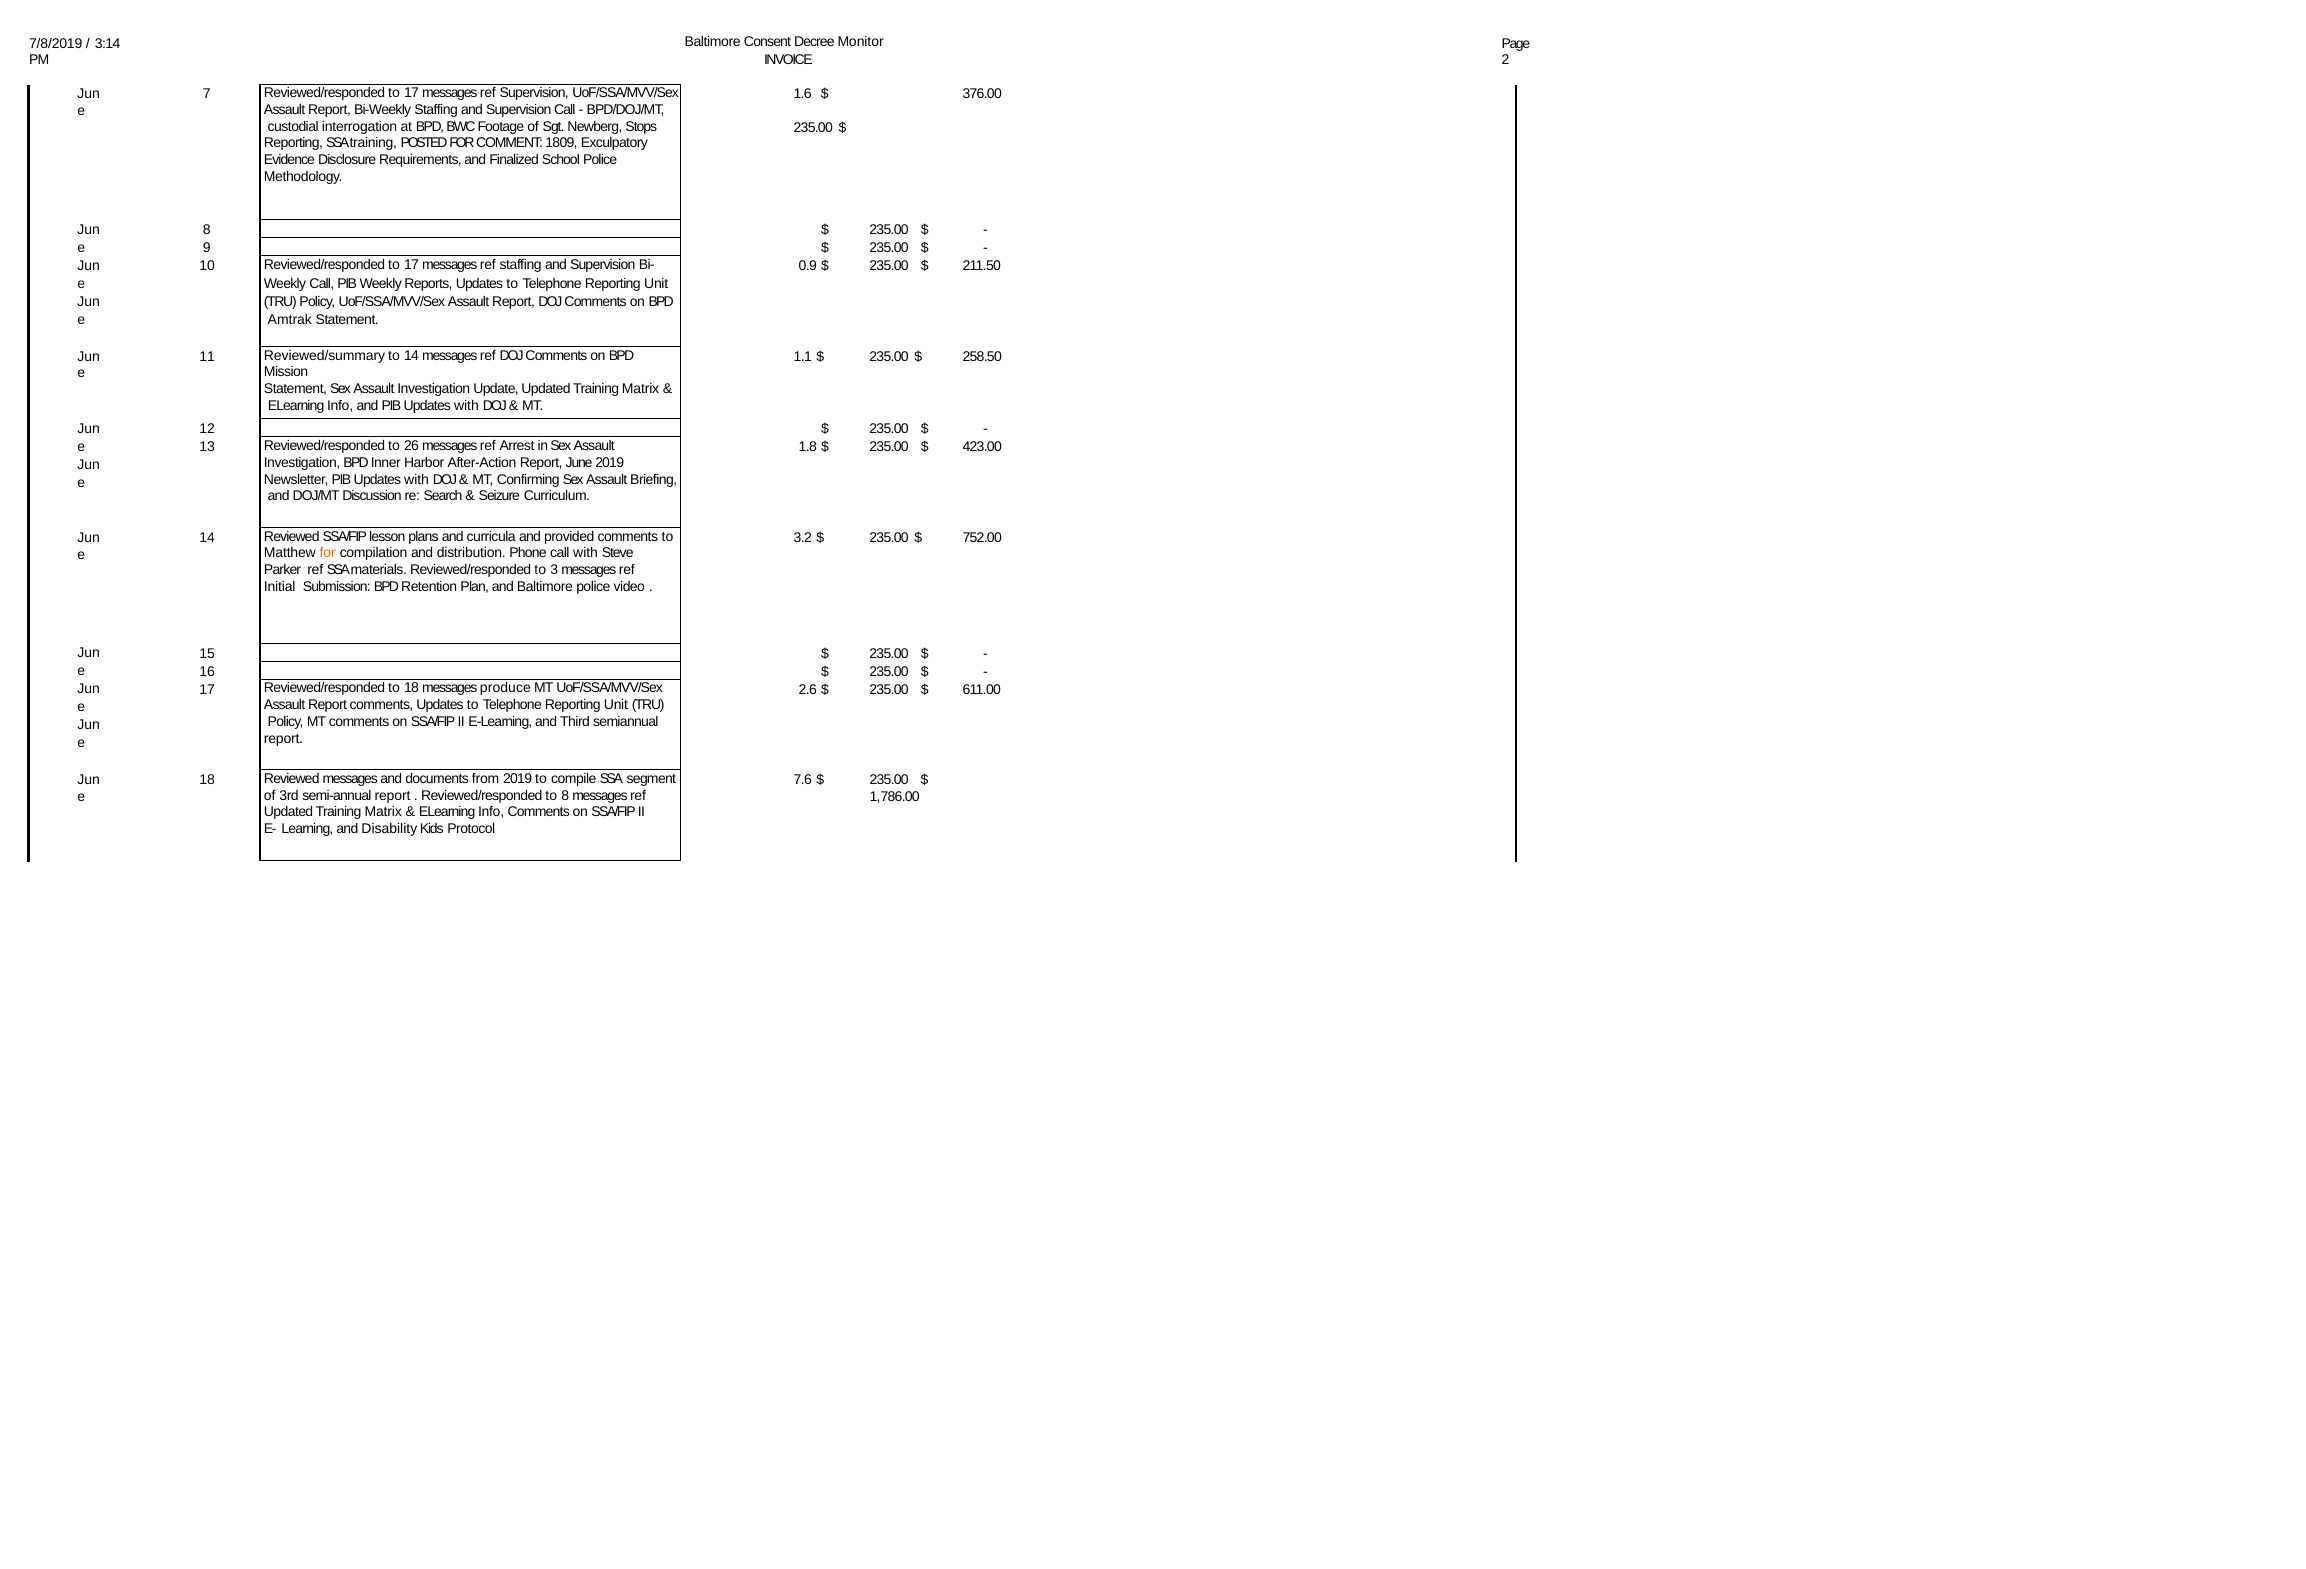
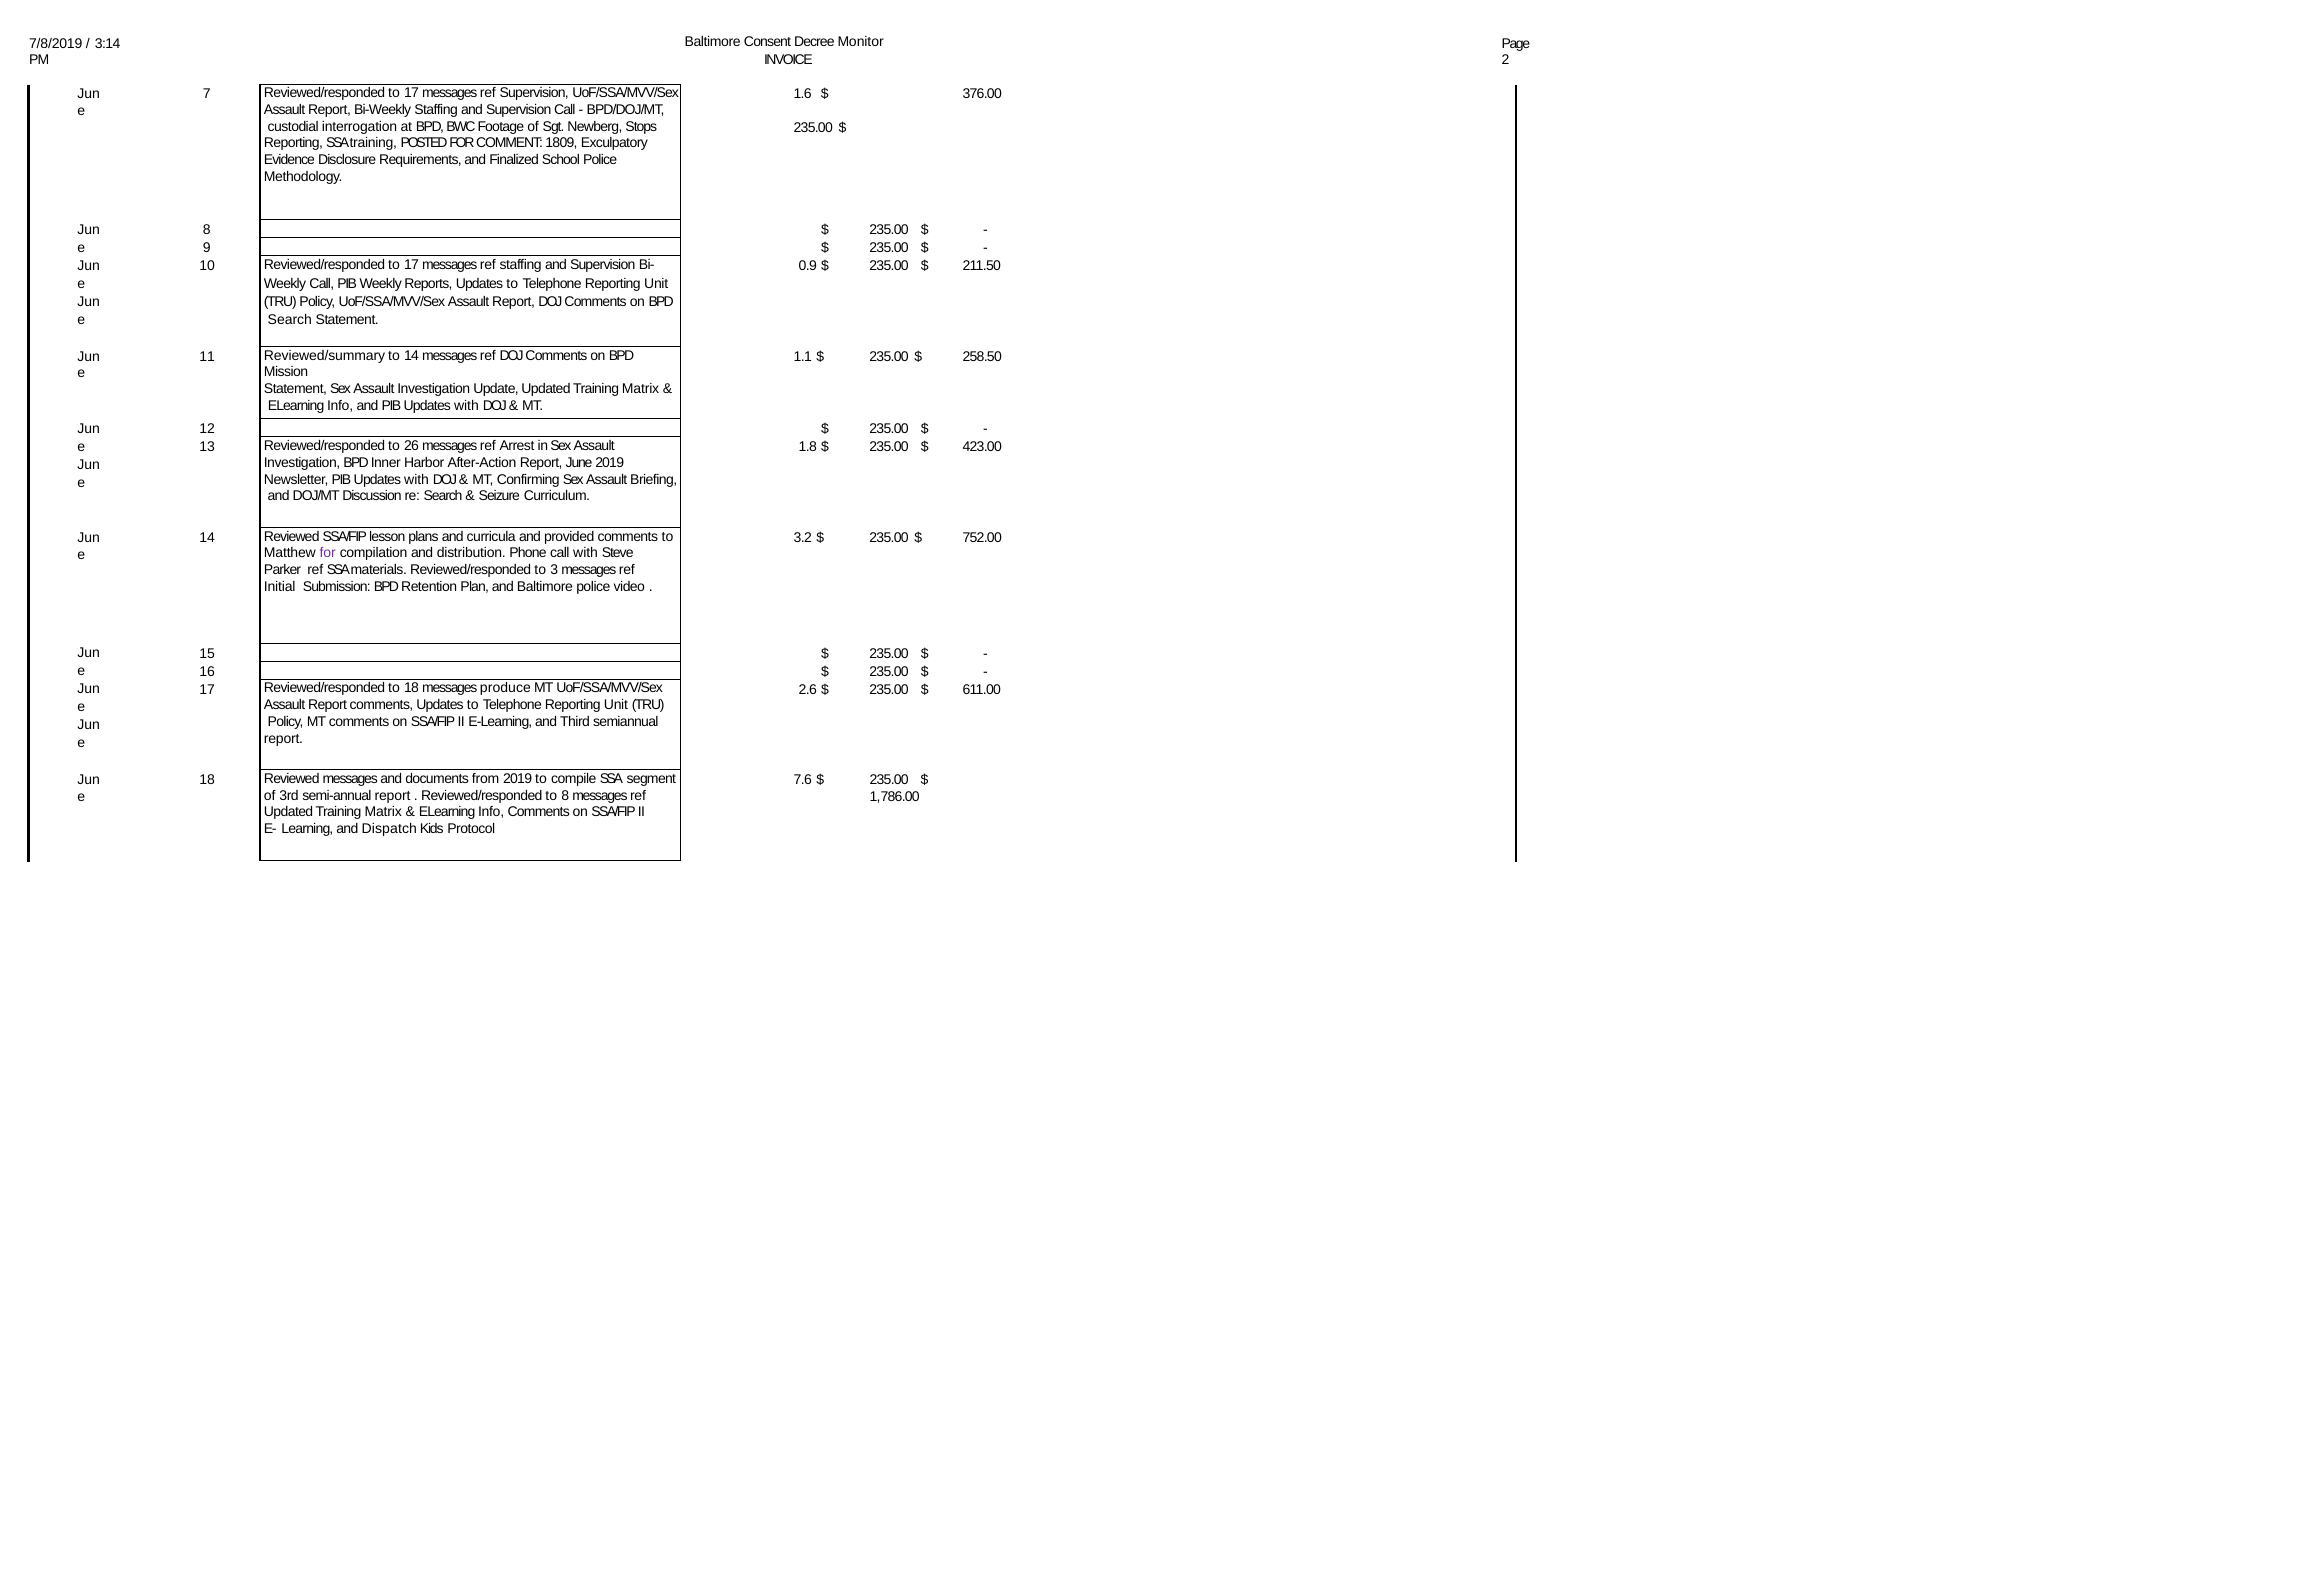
Amtrak at (290, 320): Amtrak -> Search
for at (328, 553) colour: orange -> purple
Disability: Disability -> Dispatch
